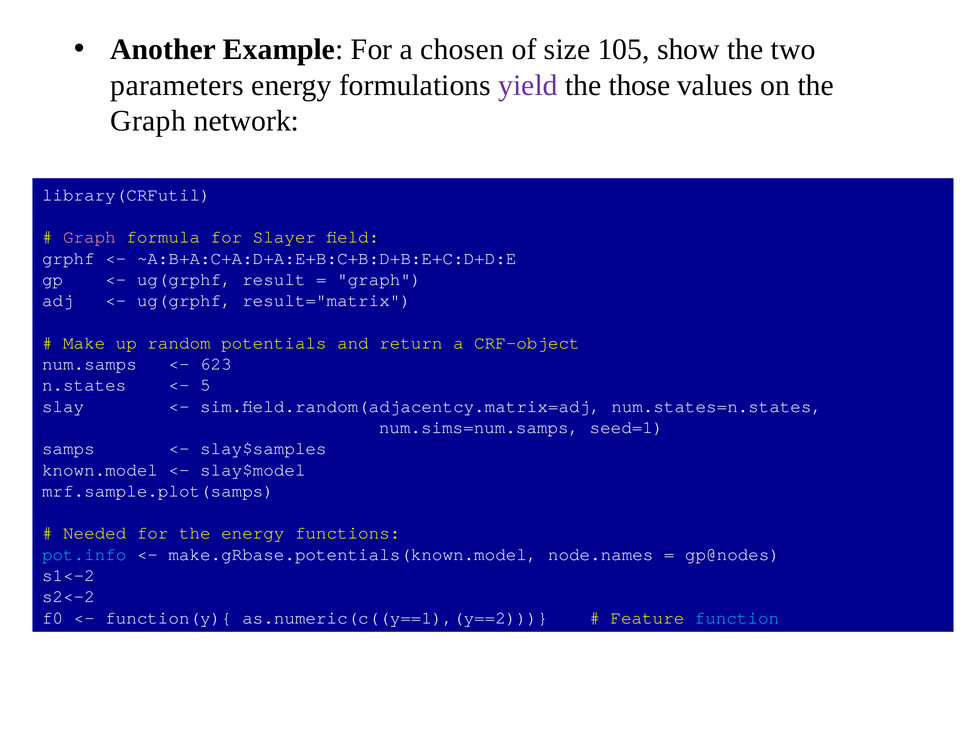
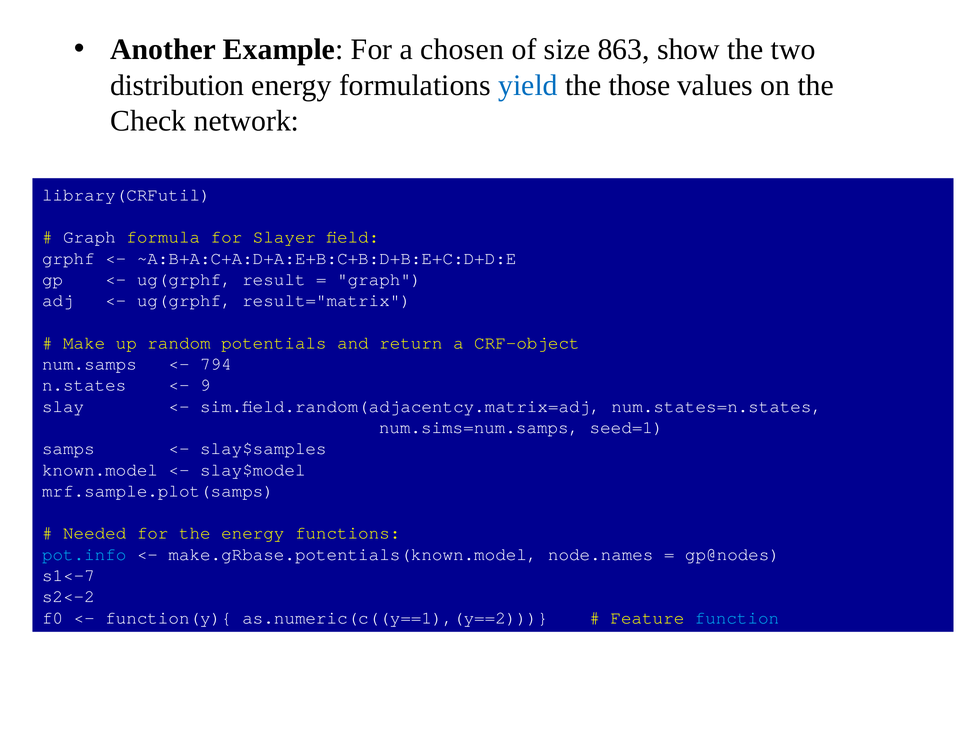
105: 105 -> 863
parameters: parameters -> distribution
yield colour: purple -> blue
Graph at (148, 121): Graph -> Check
Graph at (89, 237) colour: pink -> white
623: 623 -> 794
5: 5 -> 9
s1<-2: s1<-2 -> s1<-7
